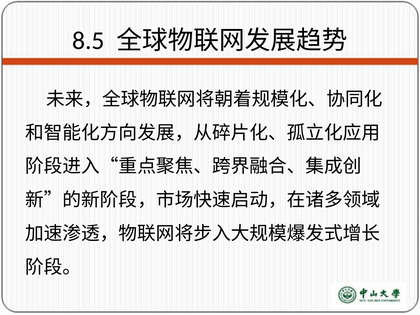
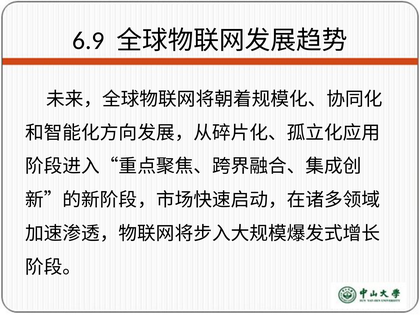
8.5: 8.5 -> 6.9
